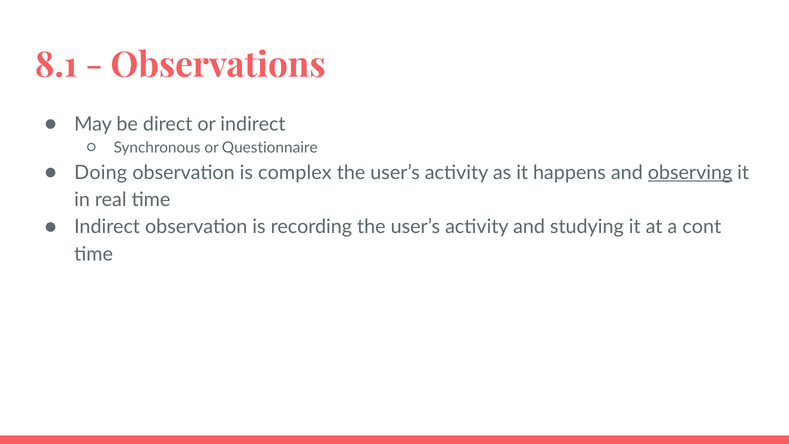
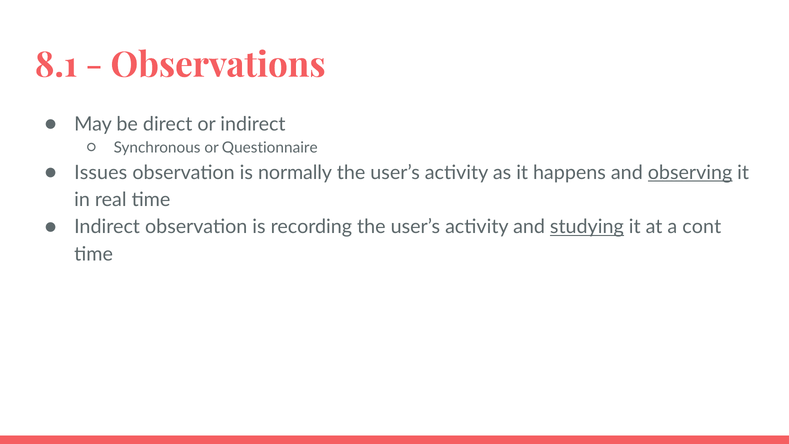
Doing: Doing -> Issues
complex: complex -> normally
studying underline: none -> present
